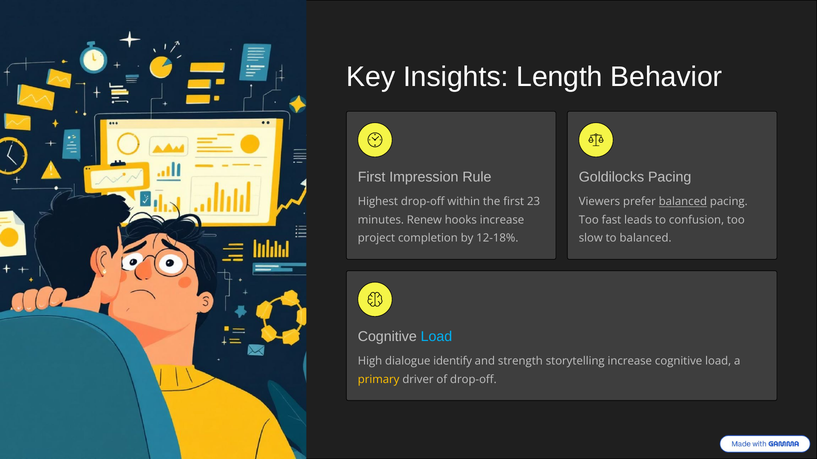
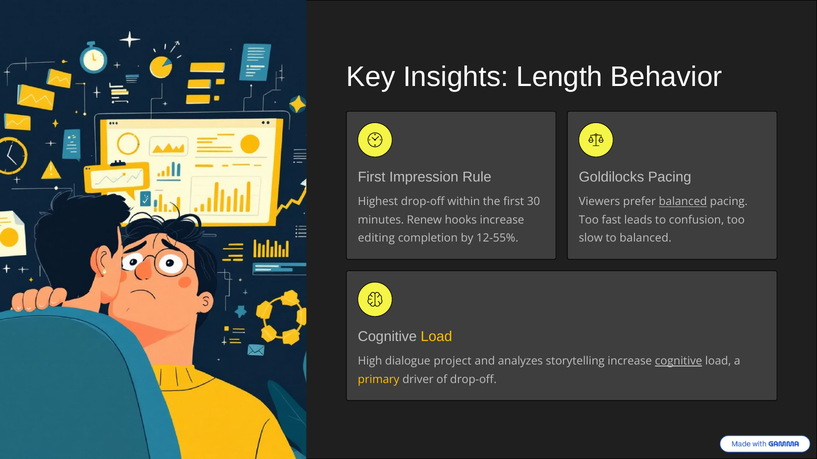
23: 23 -> 30
project: project -> editing
12-18%: 12-18% -> 12-55%
Load at (436, 337) colour: light blue -> yellow
identify: identify -> project
strength: strength -> analyzes
cognitive at (679, 362) underline: none -> present
